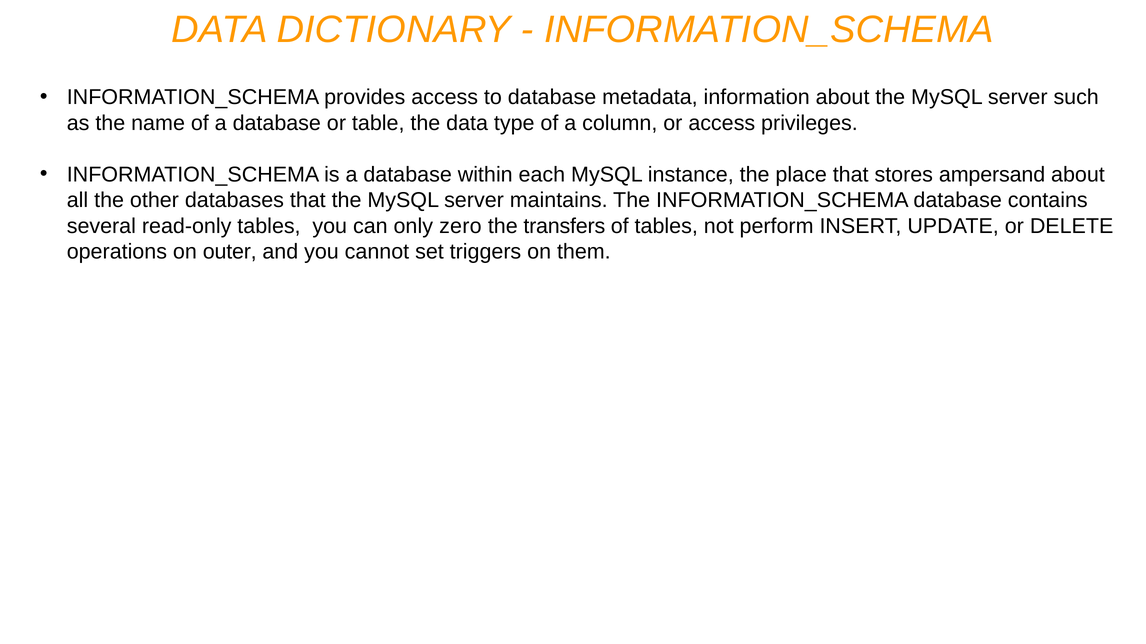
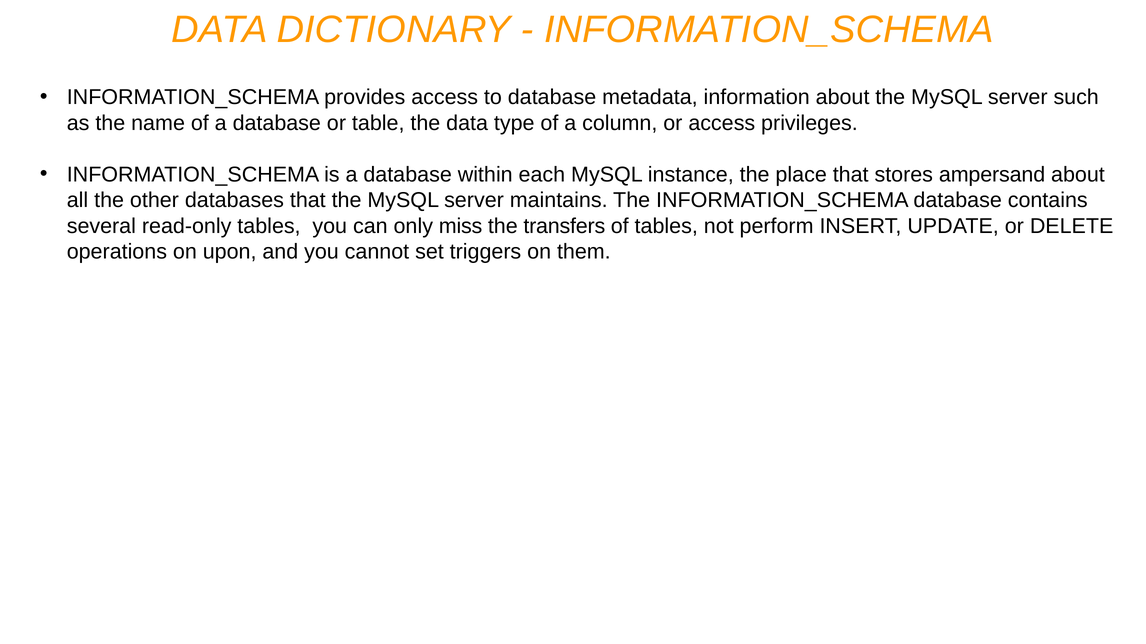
zero: zero -> miss
outer: outer -> upon
